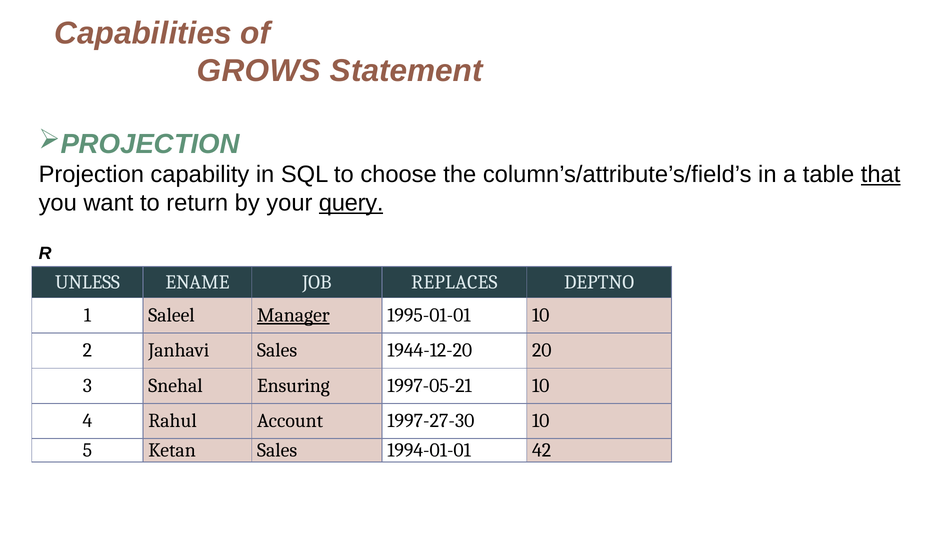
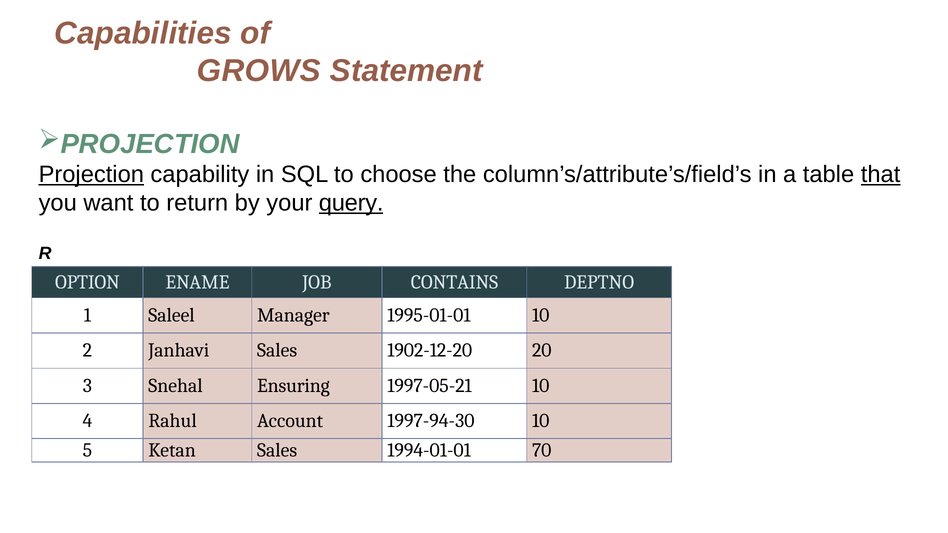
Projection underline: none -> present
UNLESS: UNLESS -> OPTION
REPLACES: REPLACES -> CONTAINS
Manager underline: present -> none
1944-12-20: 1944-12-20 -> 1902-12-20
1997-27-30: 1997-27-30 -> 1997-94-30
42: 42 -> 70
